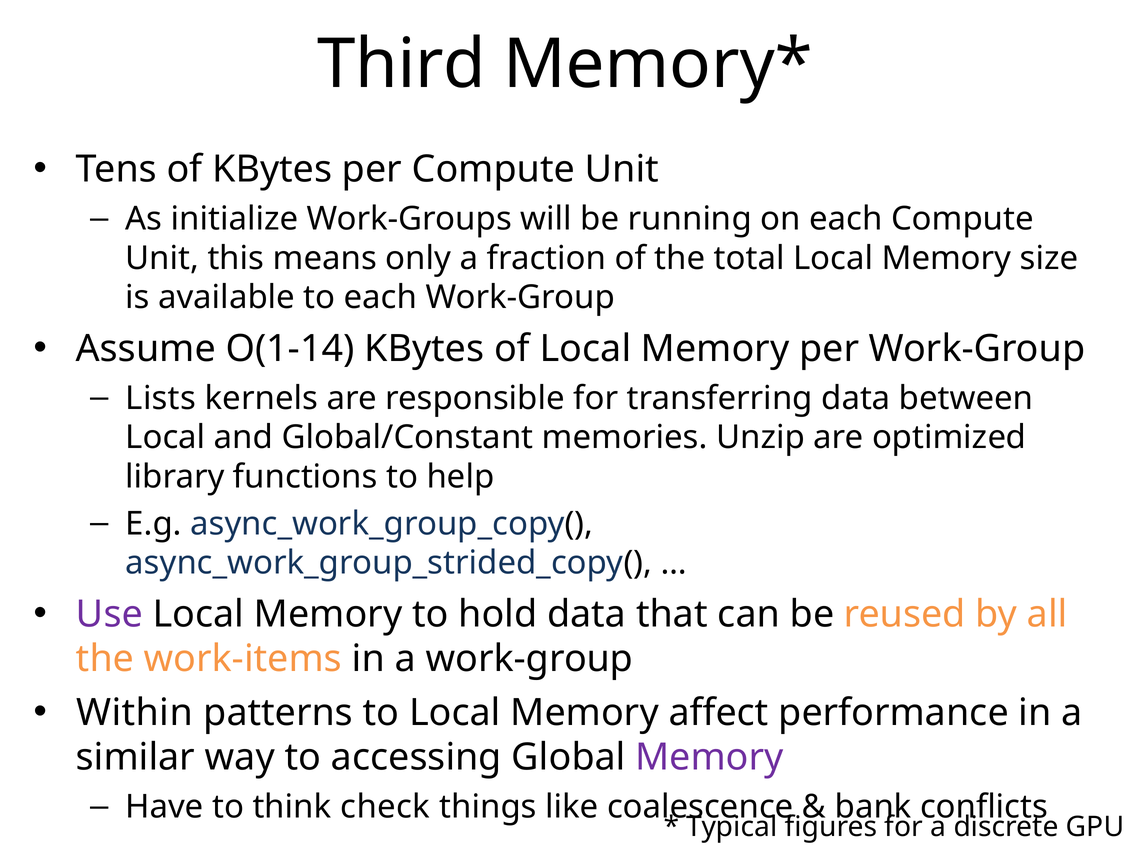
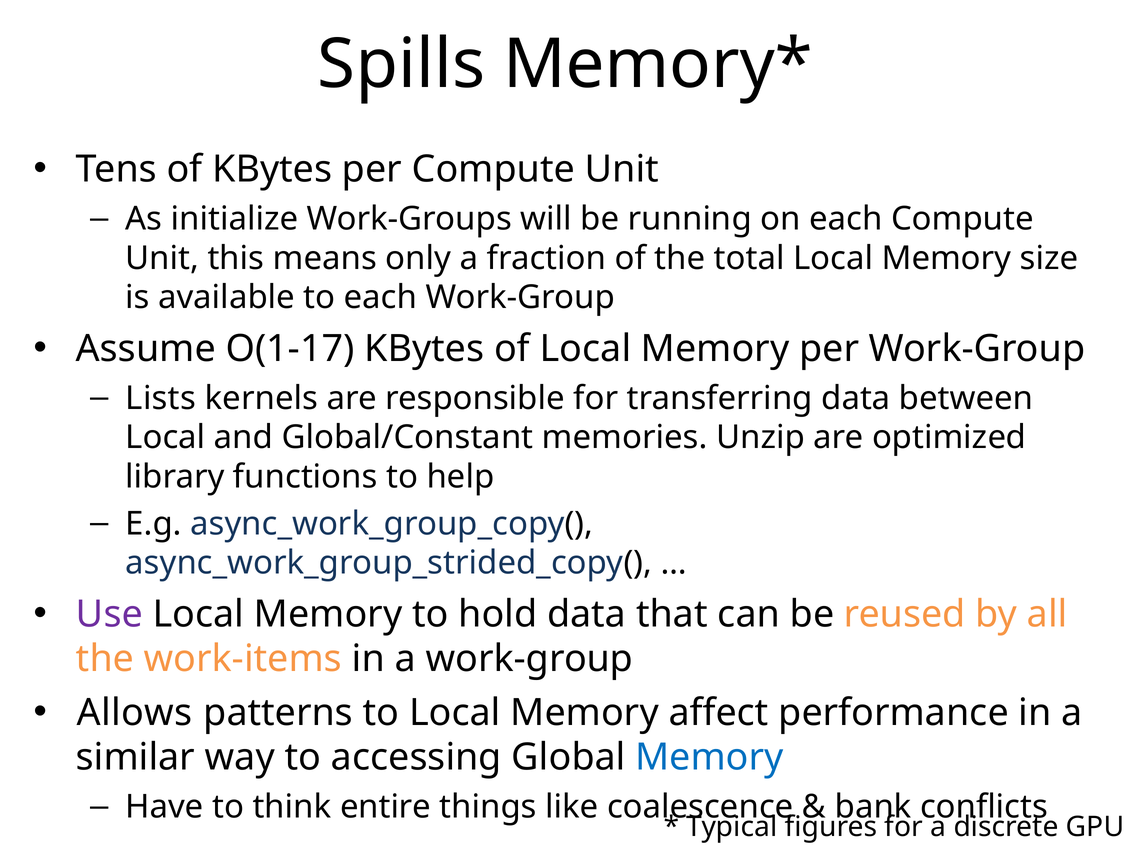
Third: Third -> Spills
O(1-14: O(1-14 -> O(1-17
Within: Within -> Allows
Memory at (709, 758) colour: purple -> blue
check: check -> entire
